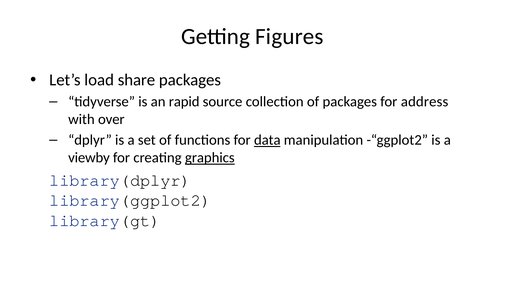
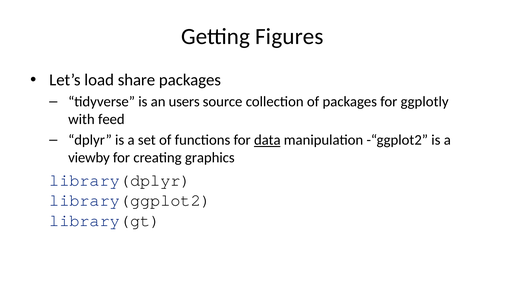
rapid: rapid -> users
address: address -> ggplotly
over: over -> feed
graphics underline: present -> none
